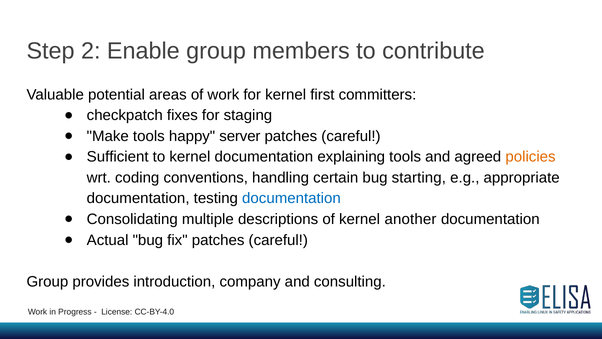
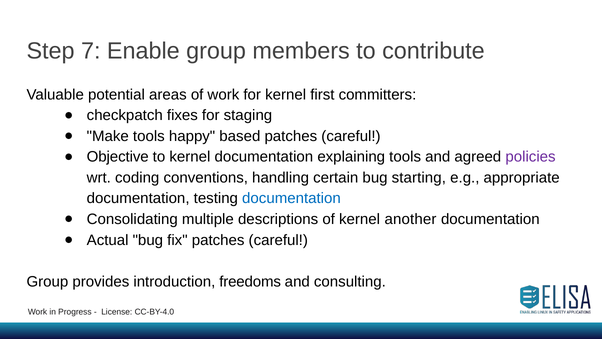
2: 2 -> 7
server: server -> based
Sufficient: Sufficient -> Objective
policies colour: orange -> purple
company: company -> freedoms
